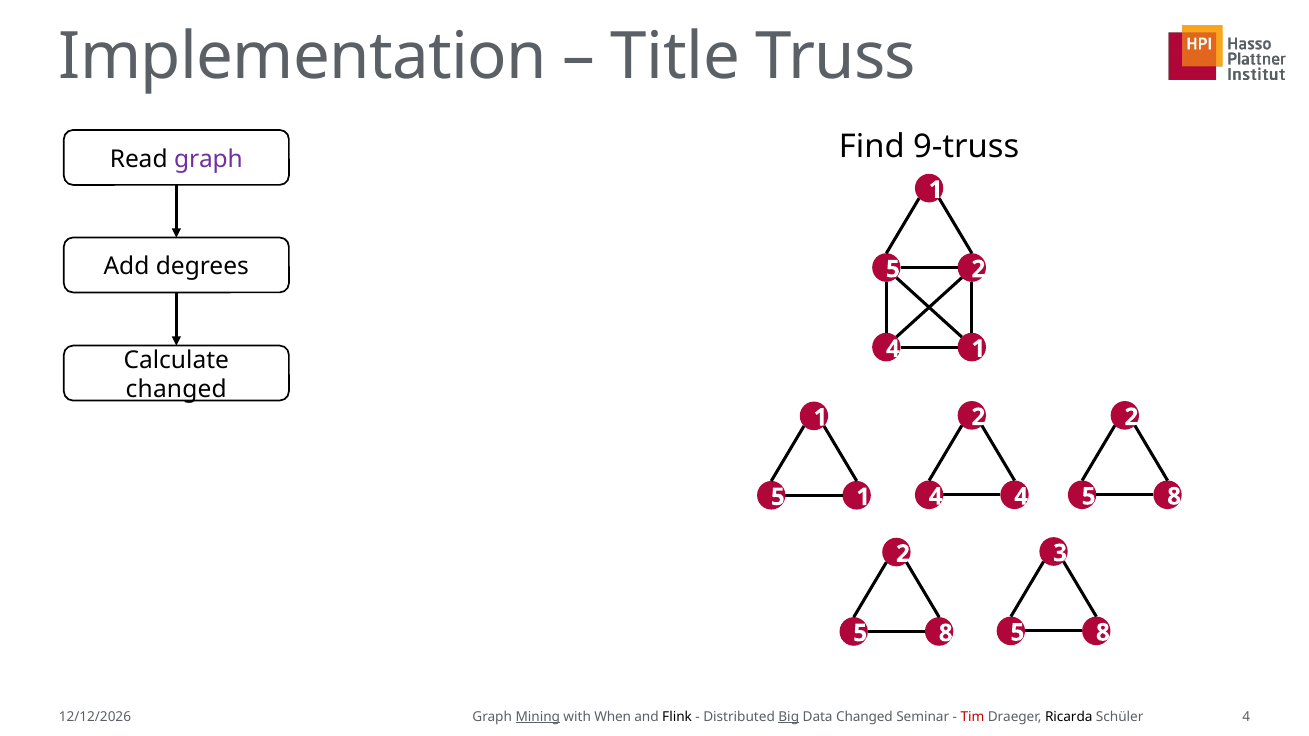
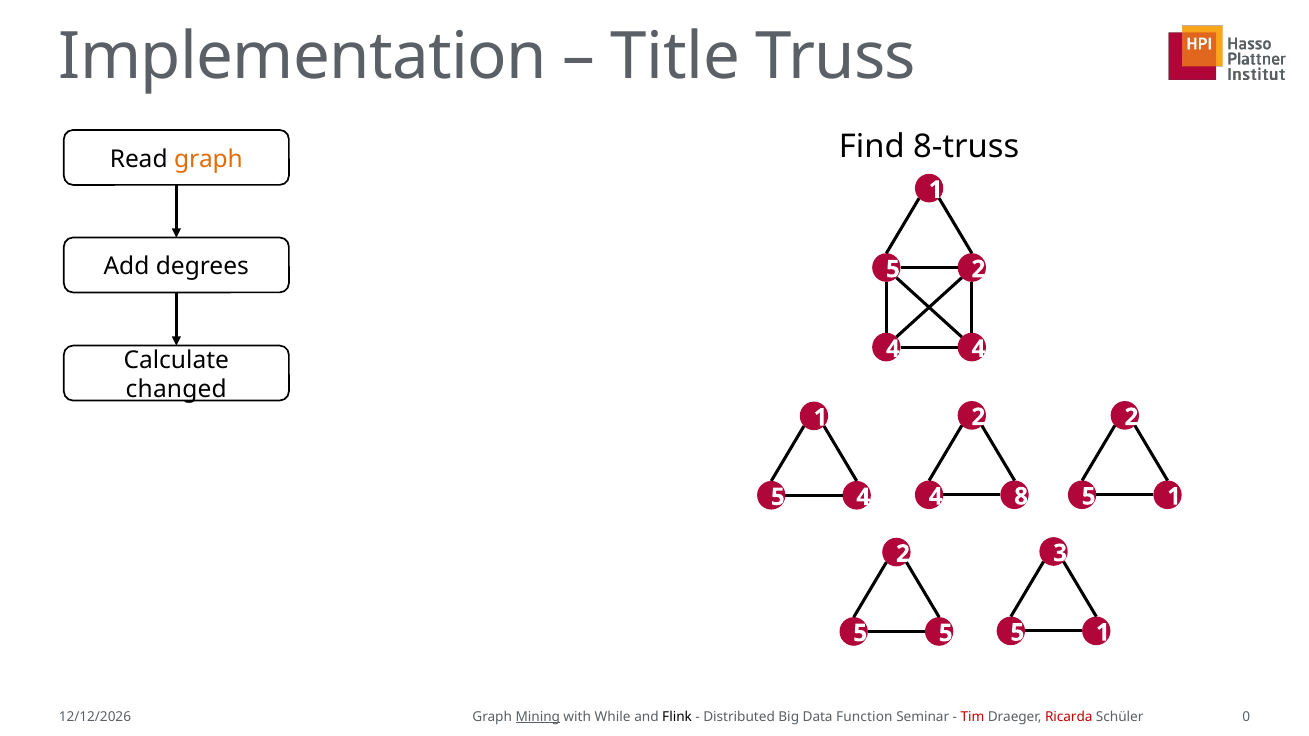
9-truss: 9-truss -> 8-truss
graph at (208, 159) colour: purple -> orange
4 1: 1 -> 4
4 4: 4 -> 8
8 at (1174, 497): 8 -> 1
5 1: 1 -> 4
8 at (1103, 633): 8 -> 1
8 at (946, 633): 8 -> 5
When: When -> While
Big underline: present -> none
Data Changed: Changed -> Function
Ricarda colour: black -> red
Schüler 4: 4 -> 0
